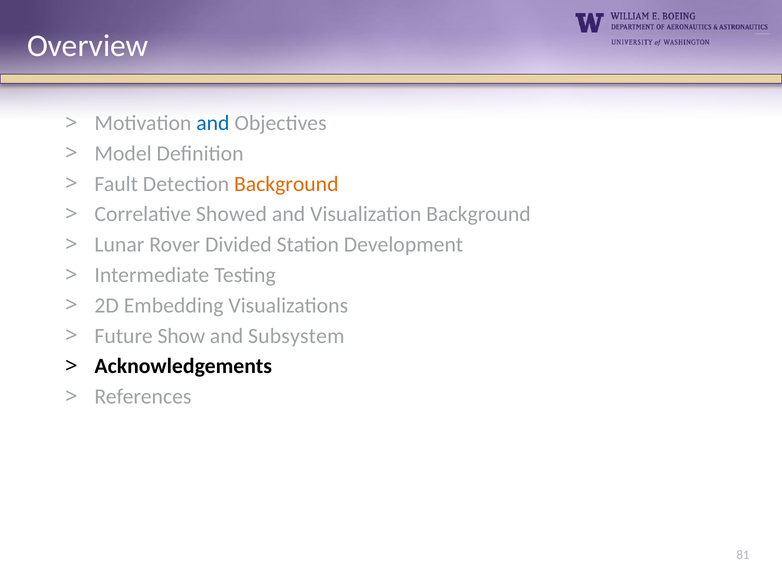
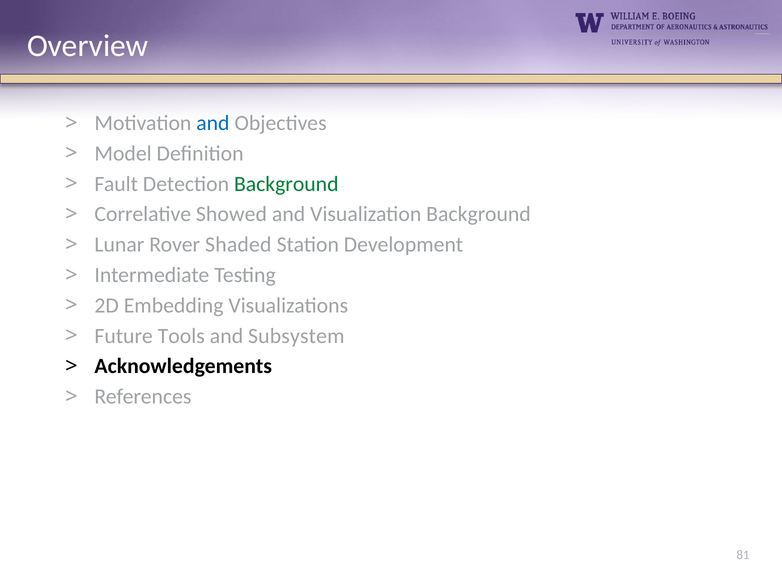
Background at (286, 184) colour: orange -> green
Divided: Divided -> Shaded
Show: Show -> Tools
